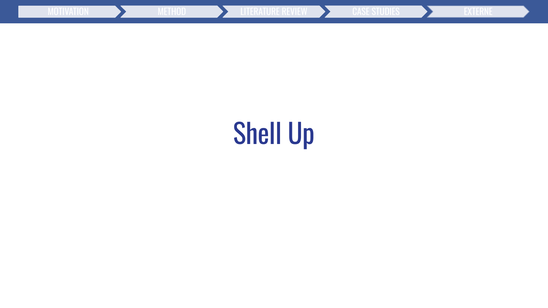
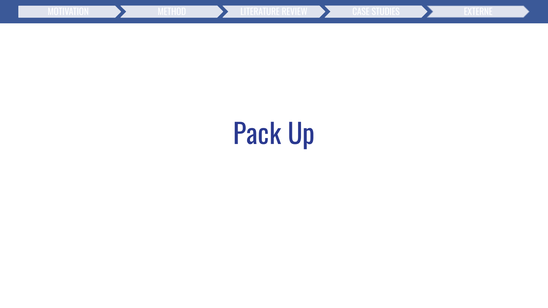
Shell: Shell -> Pack
